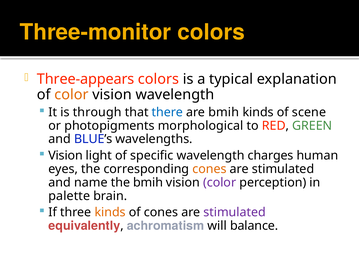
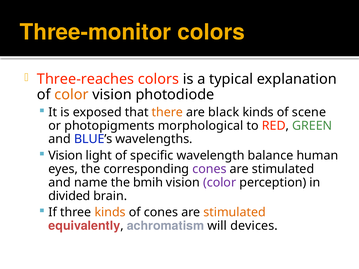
Three-appears: Three-appears -> Three-reaches
vision wavelength: wavelength -> photodiode
through: through -> exposed
there colour: blue -> orange
are bmih: bmih -> black
charges: charges -> balance
cones at (209, 169) colour: orange -> purple
palette: palette -> divided
stimulated at (235, 213) colour: purple -> orange
balance: balance -> devices
